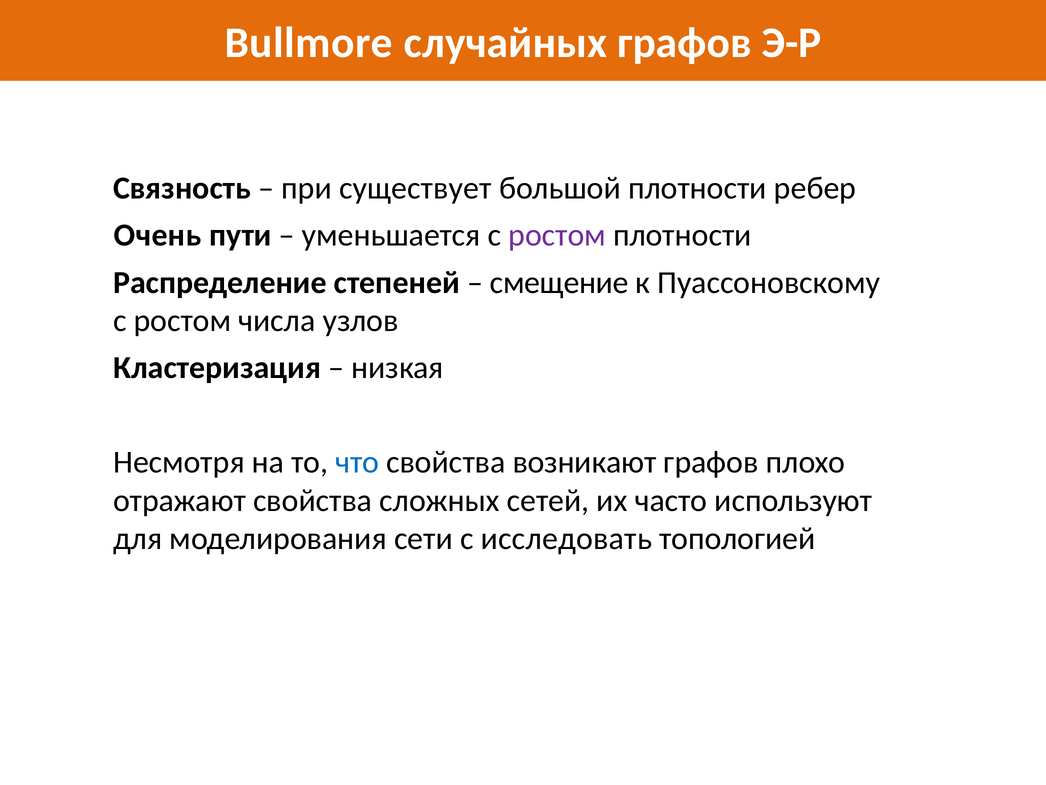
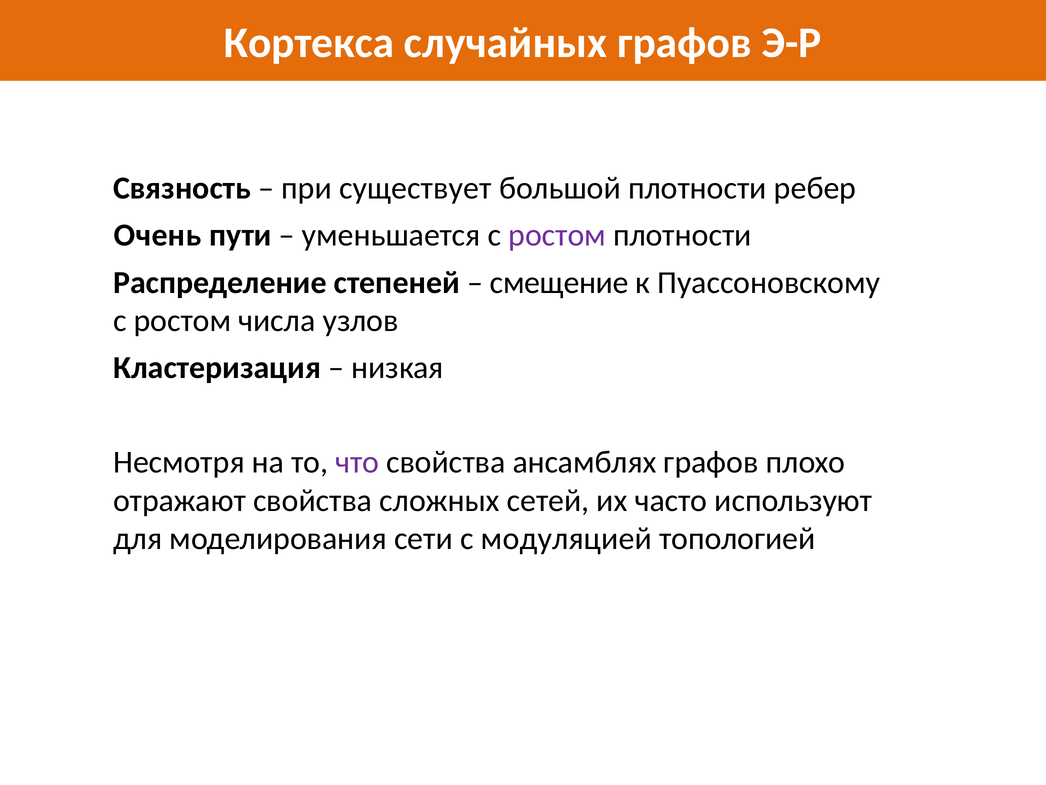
Bullmore: Bullmore -> Кортекса
что colour: blue -> purple
возникают: возникают -> ансамблях
исследовать: исследовать -> модуляцией
